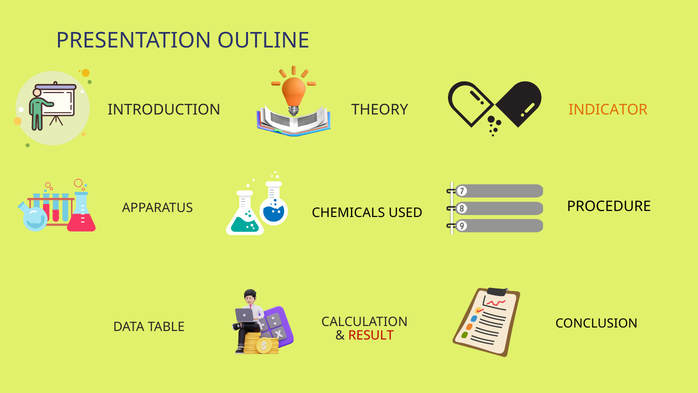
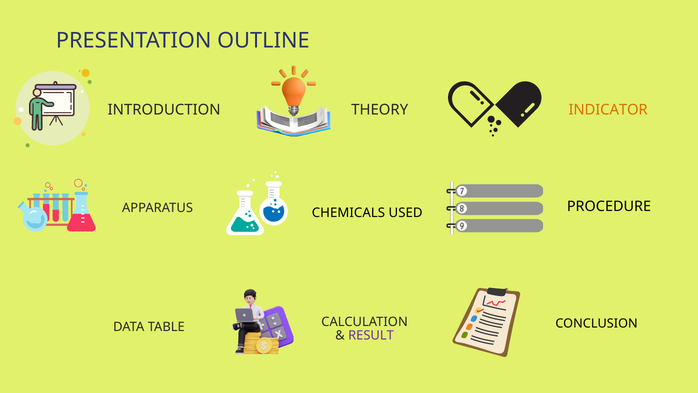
RESULT colour: red -> purple
